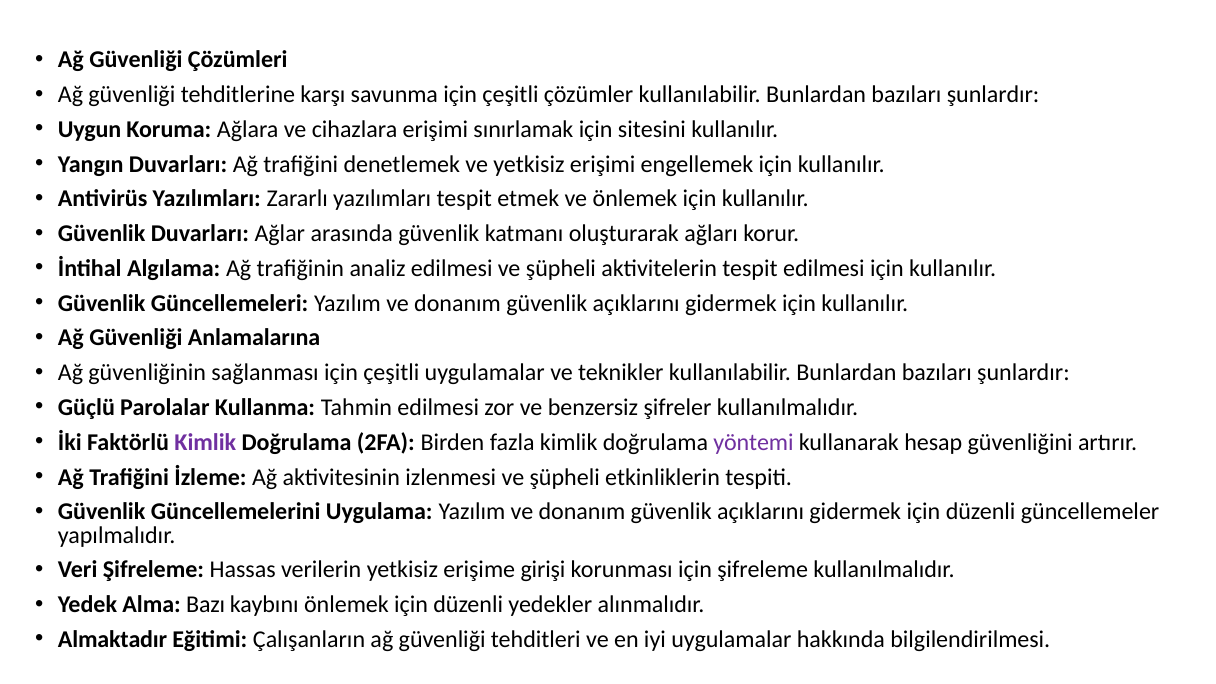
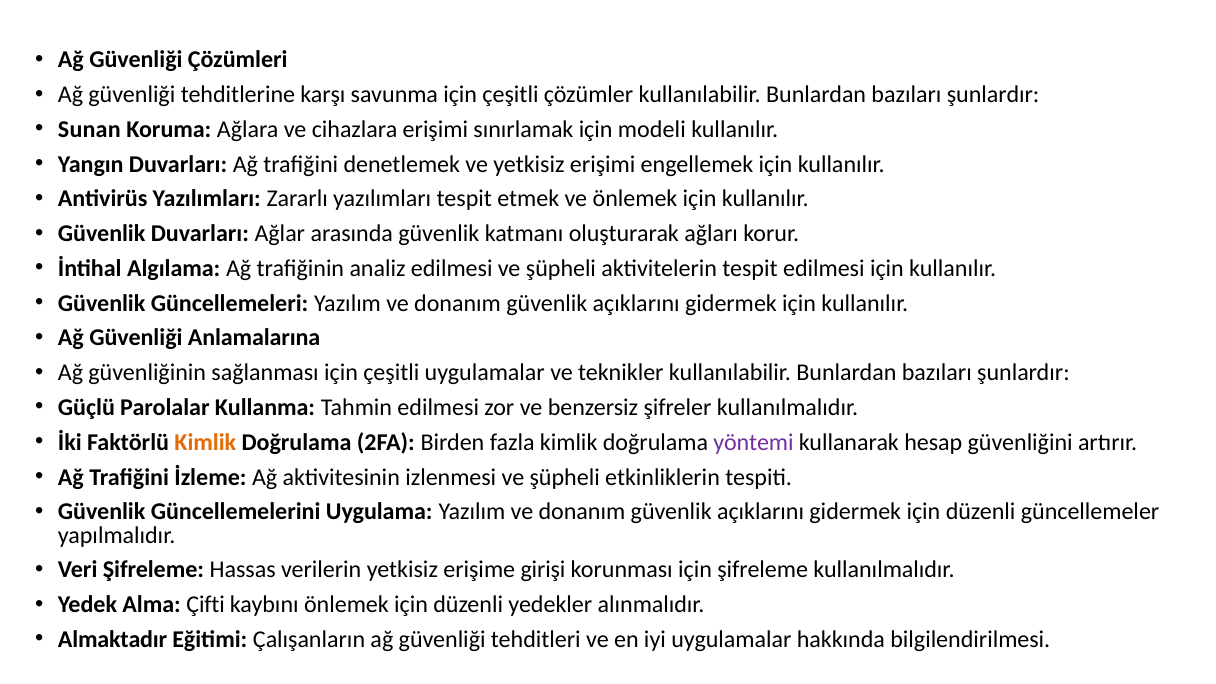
Uygun: Uygun -> Sunan
sitesini: sitesini -> modeli
Kimlik at (205, 442) colour: purple -> orange
Bazı: Bazı -> Çifti
